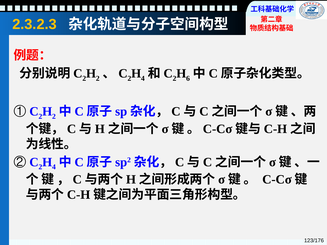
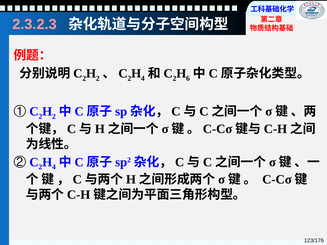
2.3.2.3 colour: yellow -> pink
